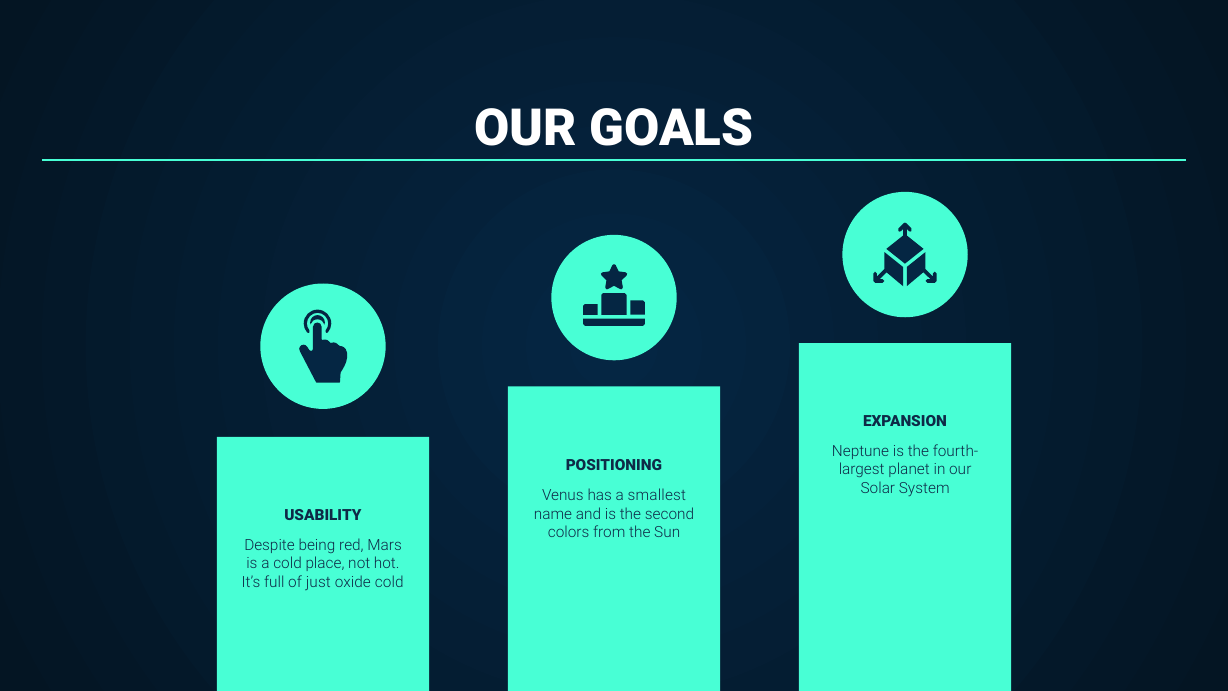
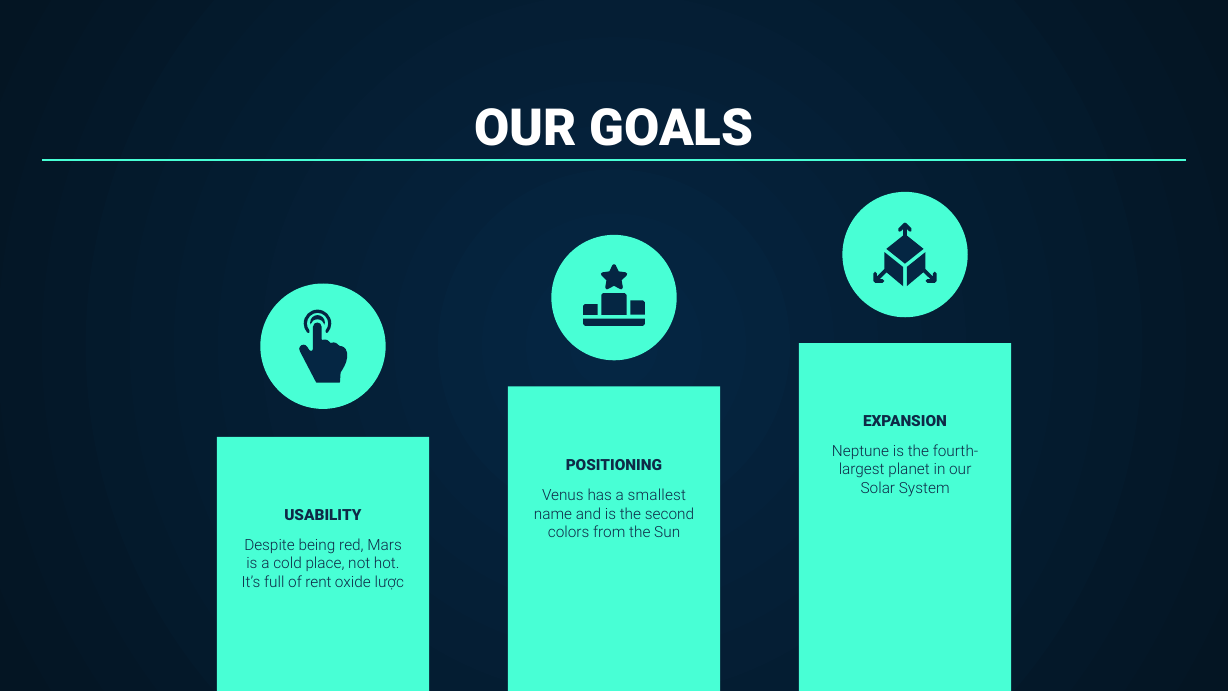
just: just -> rent
oxide cold: cold -> lược
